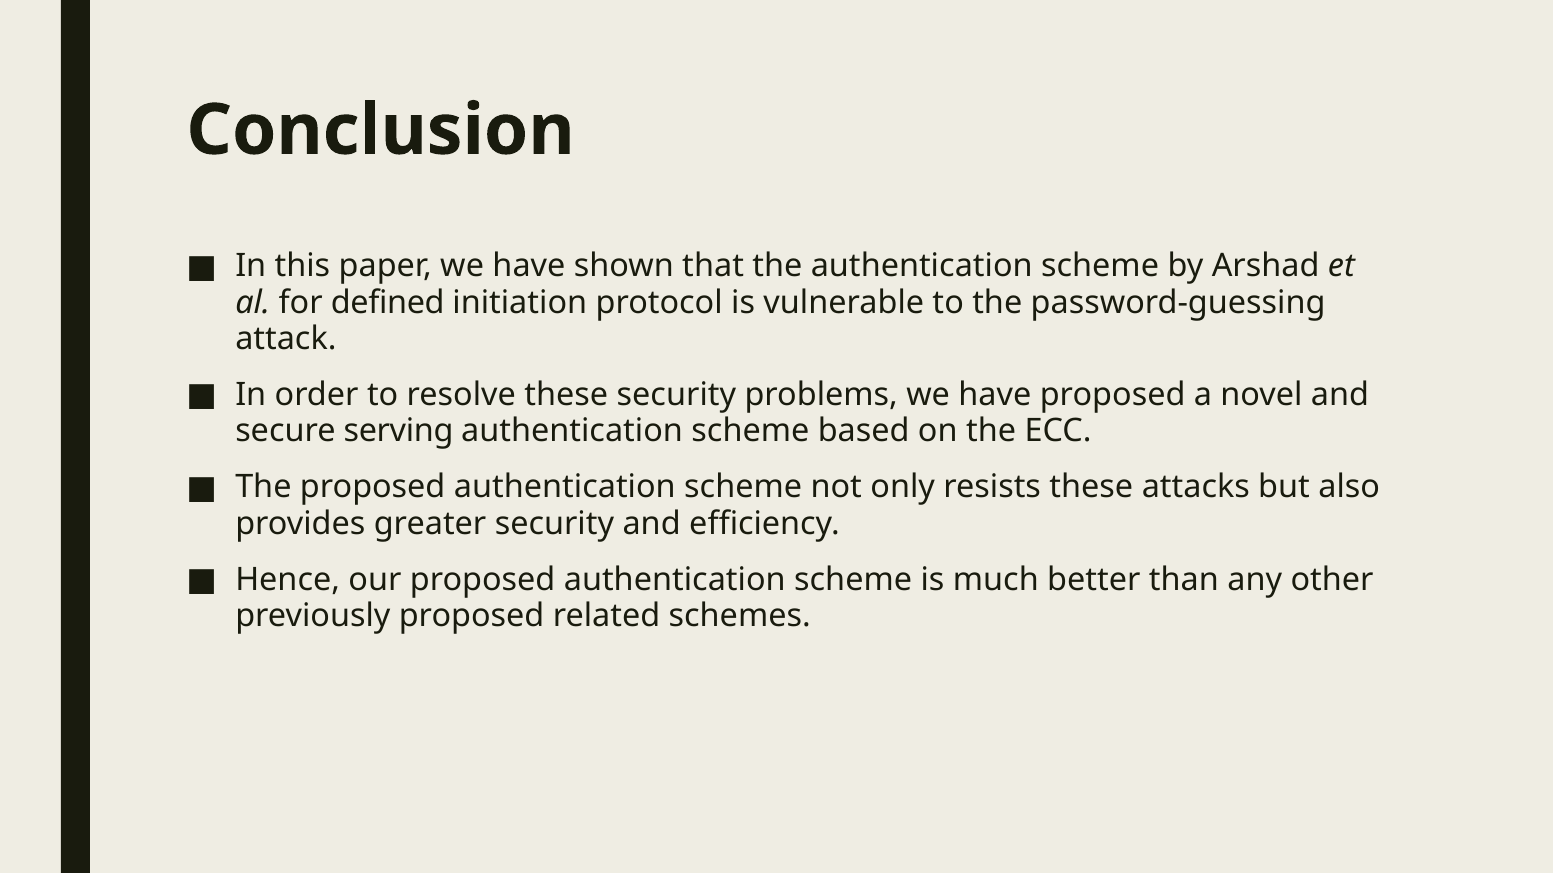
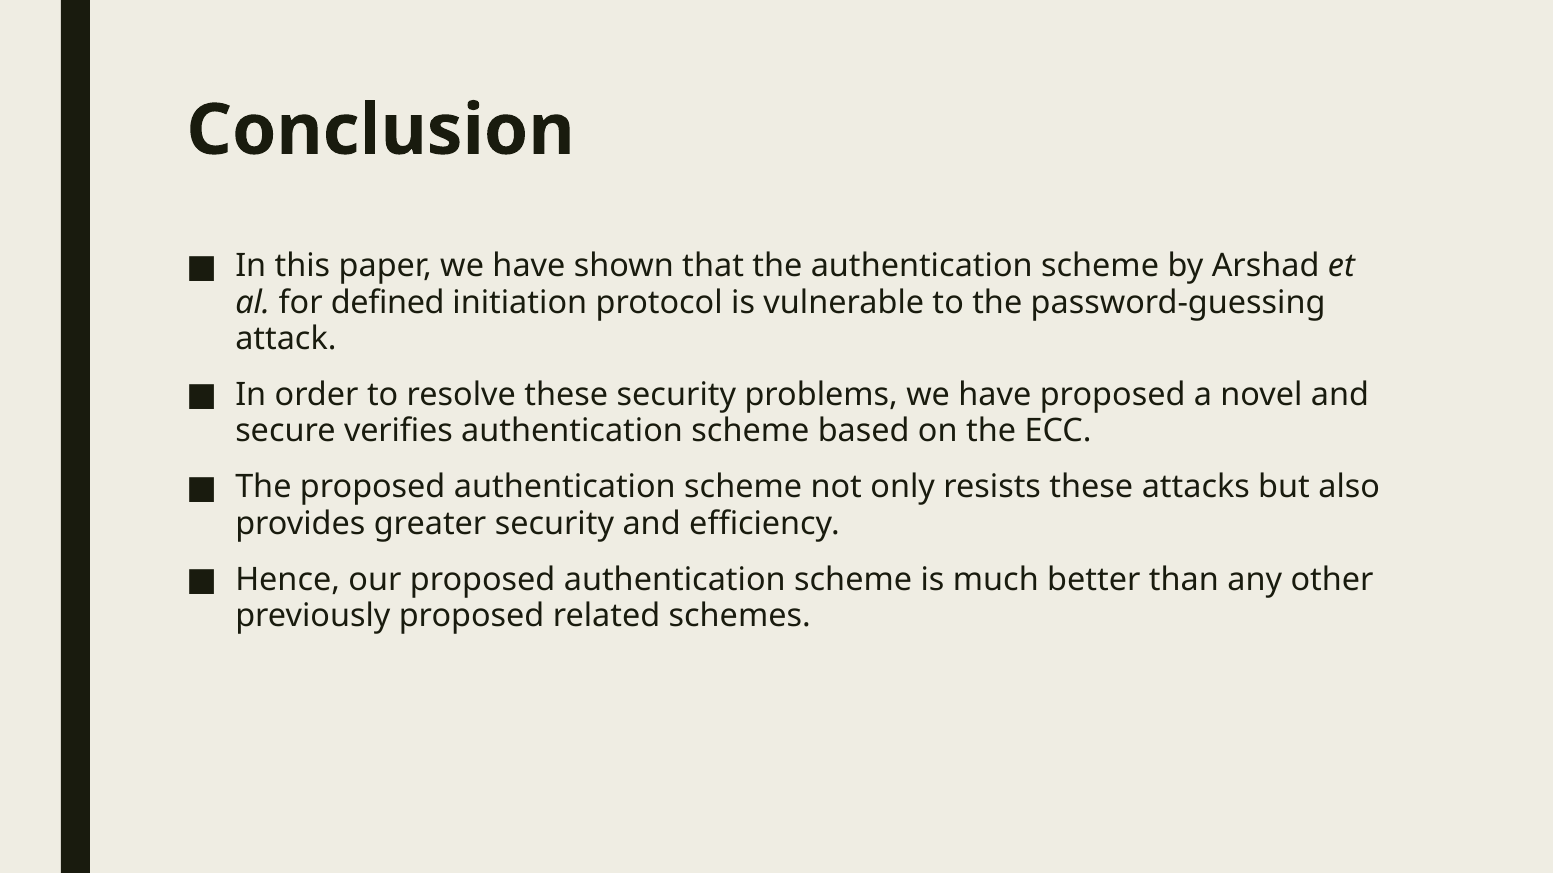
serving: serving -> verifies
